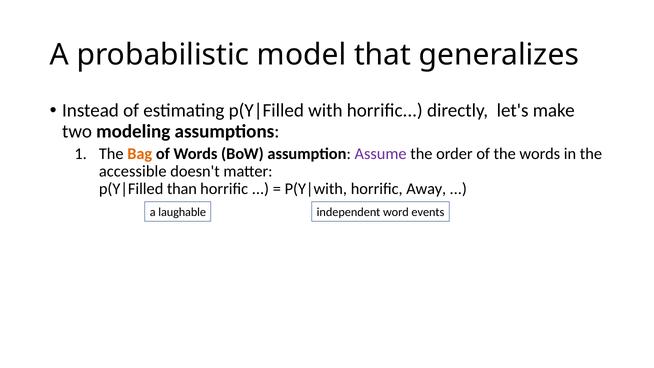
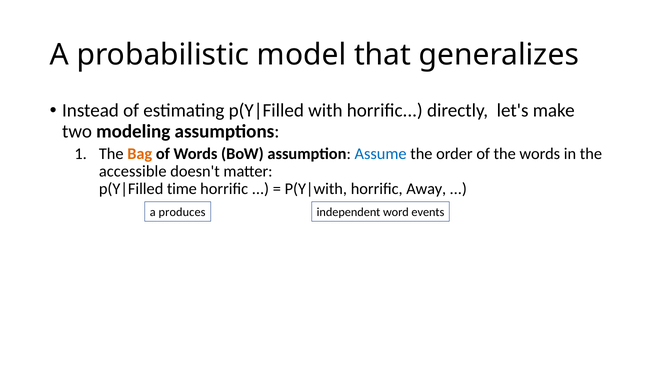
Assume colour: purple -> blue
than: than -> time
laughable: laughable -> produces
